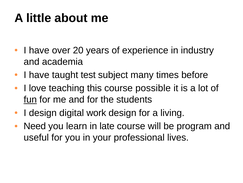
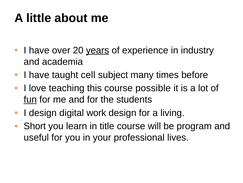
years underline: none -> present
test: test -> cell
Need: Need -> Short
late: late -> title
